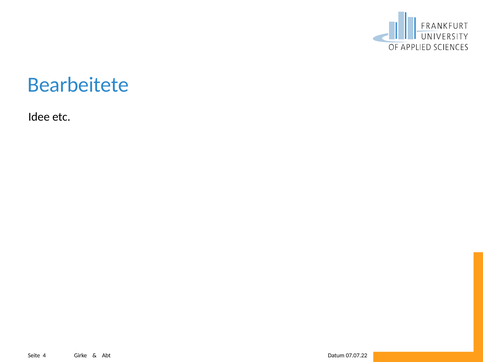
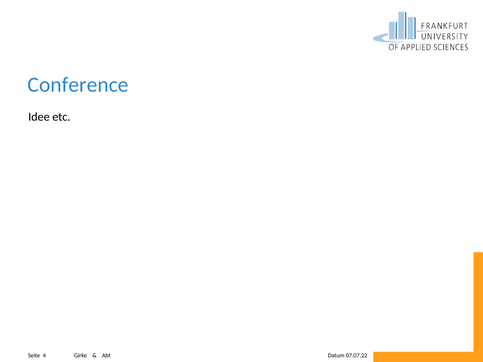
Bearbeitete: Bearbeitete -> Conference
